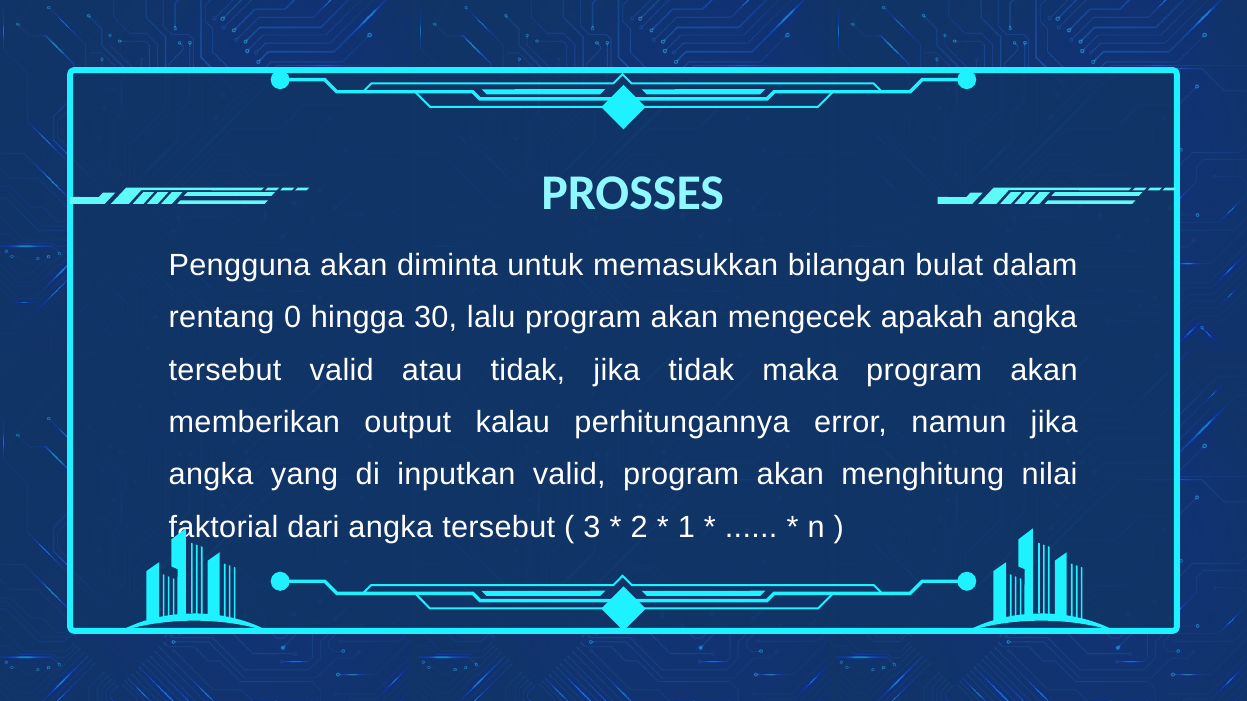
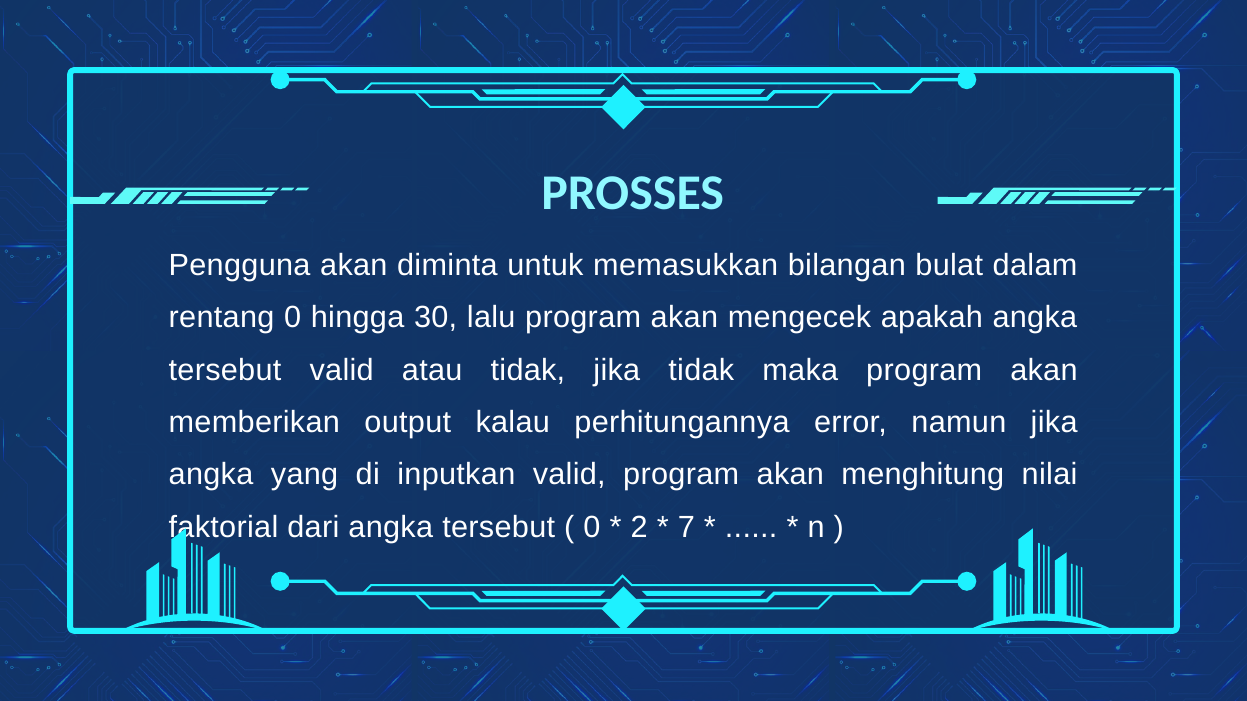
3 at (592, 527): 3 -> 0
1: 1 -> 7
